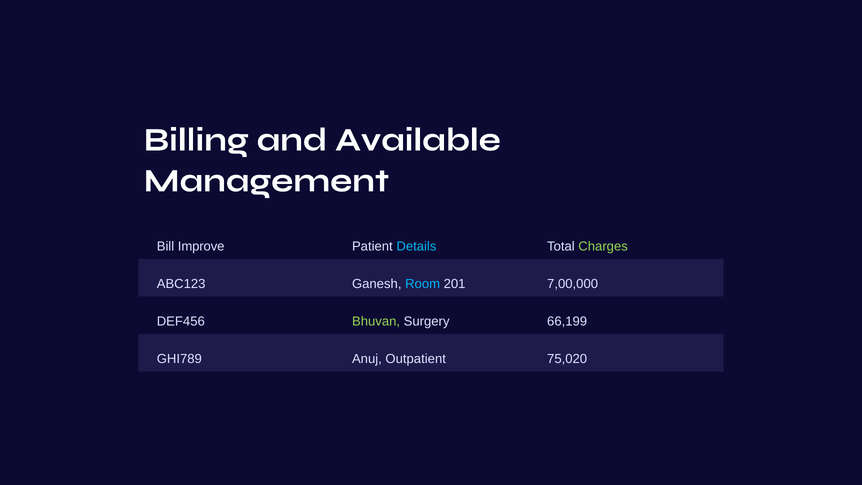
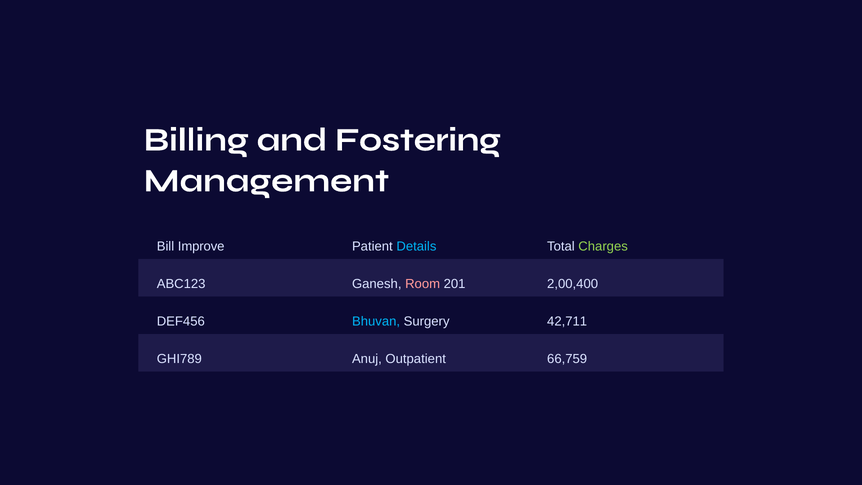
Available: Available -> Fostering
Room colour: light blue -> pink
7,00,000: 7,00,000 -> 2,00,400
Bhuvan colour: light green -> light blue
66,199: 66,199 -> 42,711
75,020: 75,020 -> 66,759
